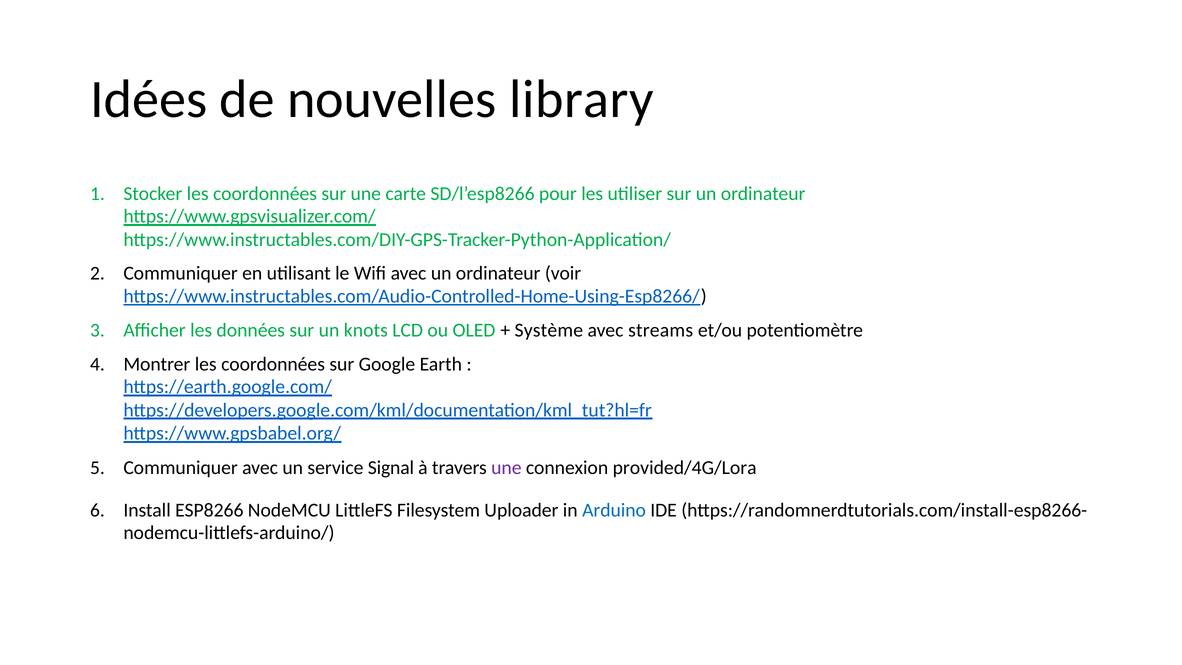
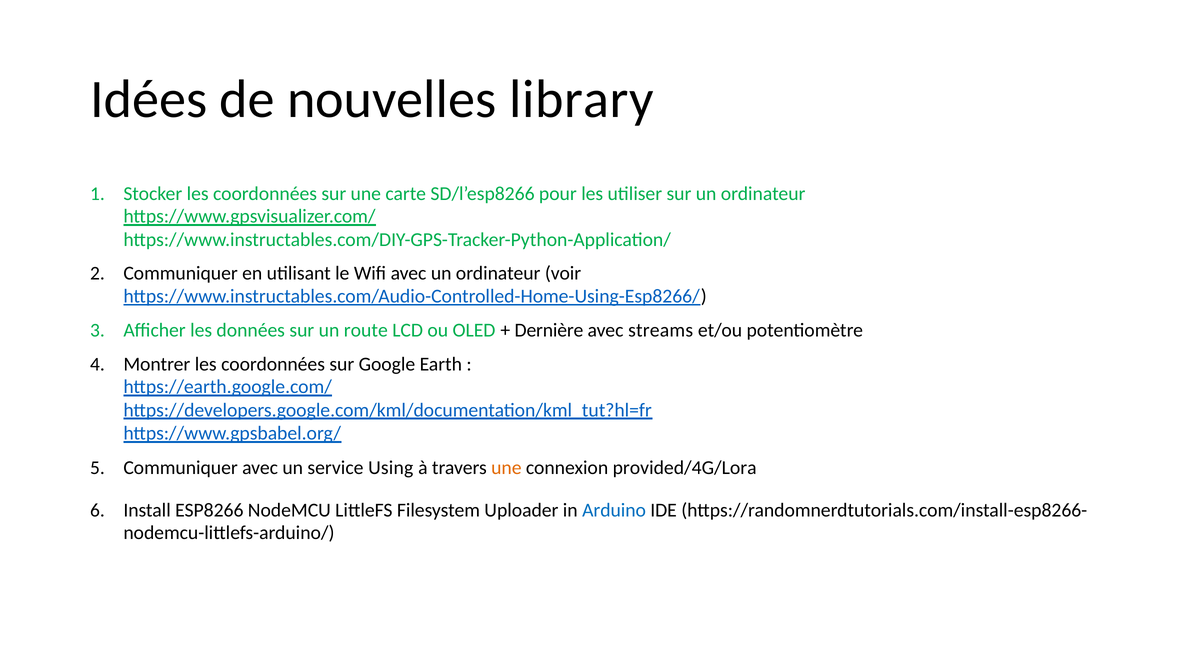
knots: knots -> route
Système: Système -> Dernière
Signal: Signal -> Using
une at (506, 467) colour: purple -> orange
